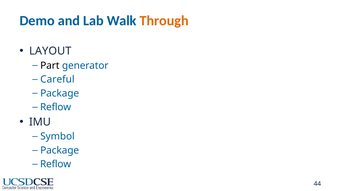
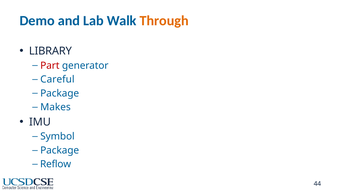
LAYOUT: LAYOUT -> LIBRARY
Part colour: black -> red
Reflow at (56, 107): Reflow -> Makes
